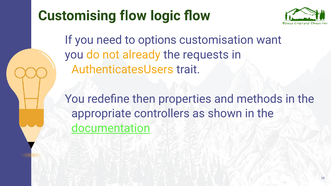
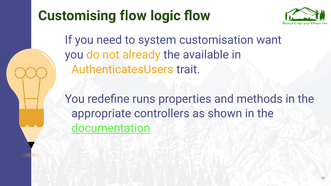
options: options -> system
requests: requests -> available
then: then -> runs
